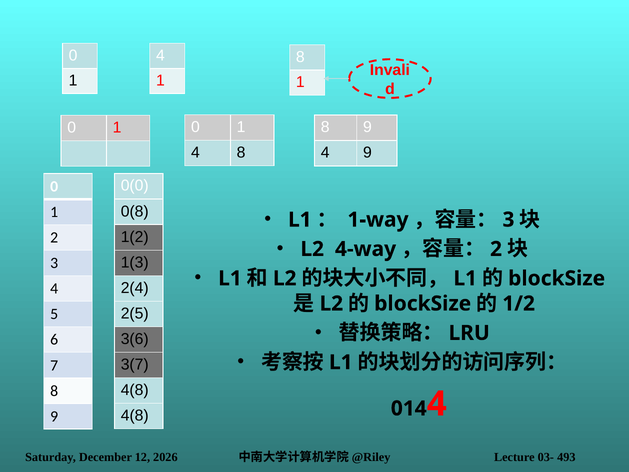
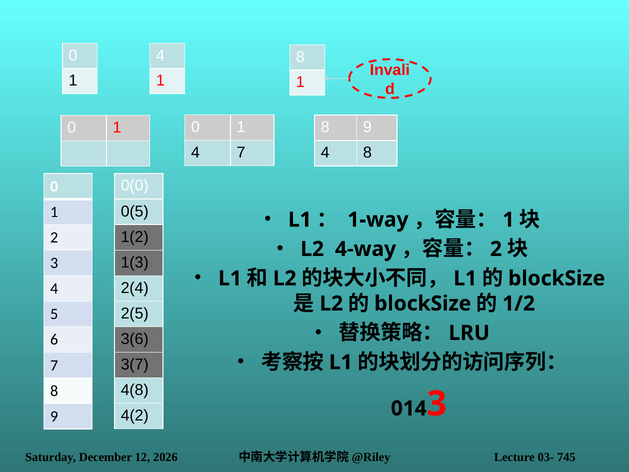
8 at (241, 152): 8 -> 7
4 9: 9 -> 8
0(8: 0(8 -> 0(5
3 at (508, 220): 3 -> 1
4 at (437, 404): 4 -> 3
4(8 at (135, 415): 4(8 -> 4(2
493: 493 -> 745
